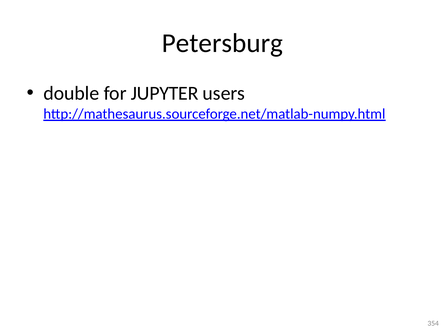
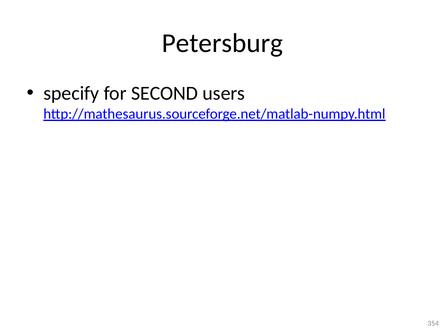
double: double -> specify
JUPYTER: JUPYTER -> SECOND
